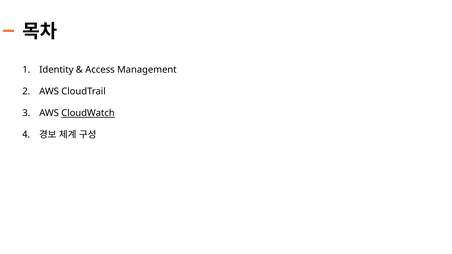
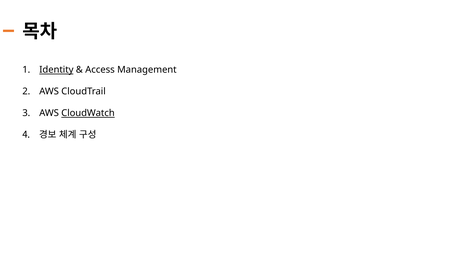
Identity underline: none -> present
